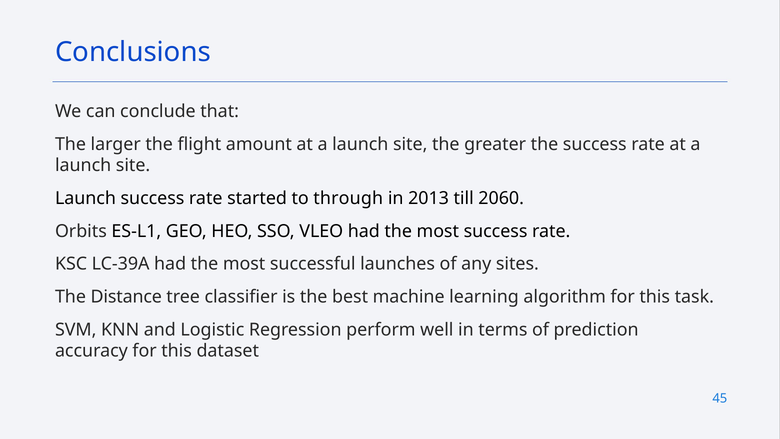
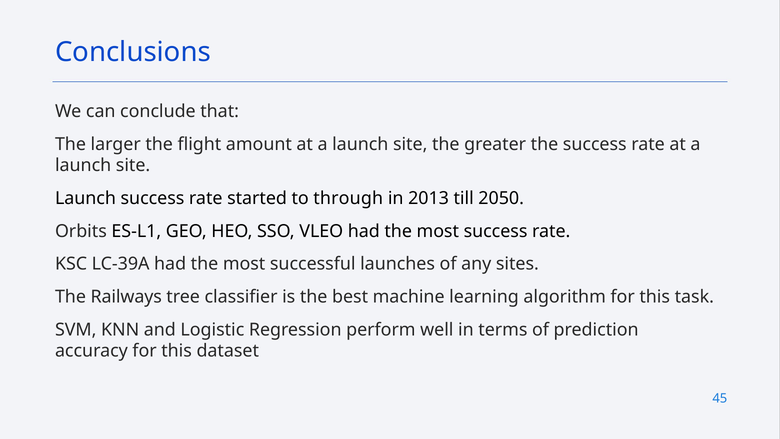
2060: 2060 -> 2050
Distance: Distance -> Railways
